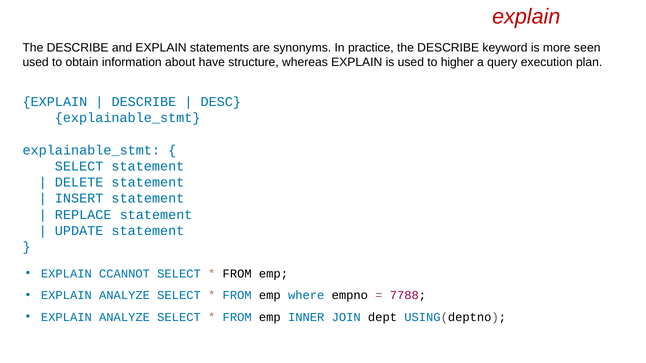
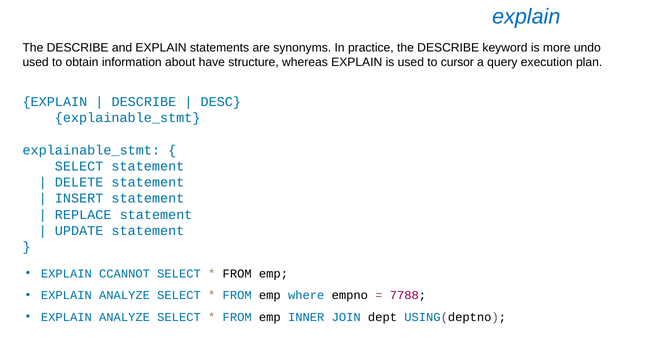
explain at (526, 17) colour: red -> blue
seen: seen -> undo
higher: higher -> cursor
